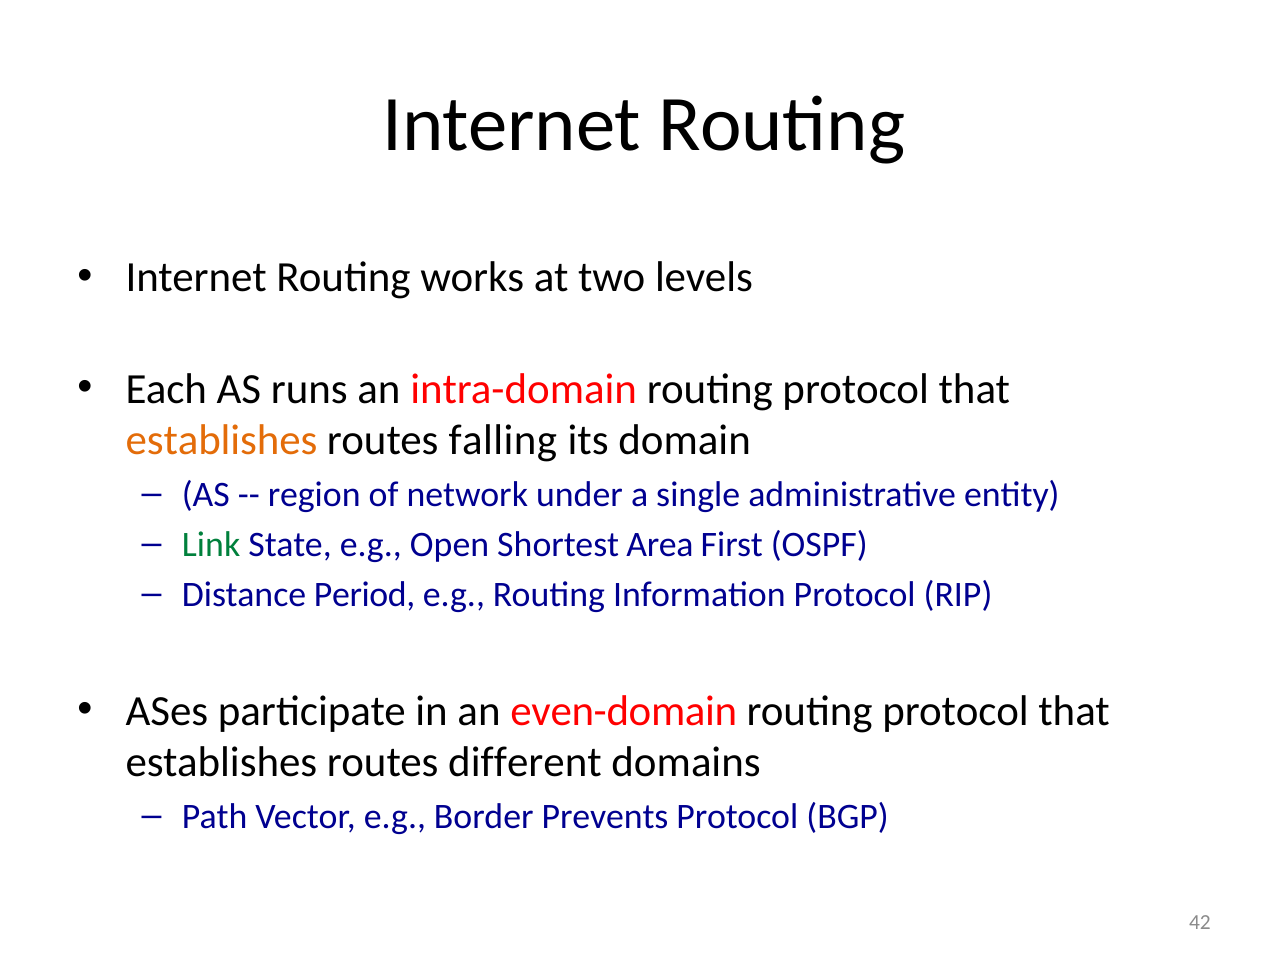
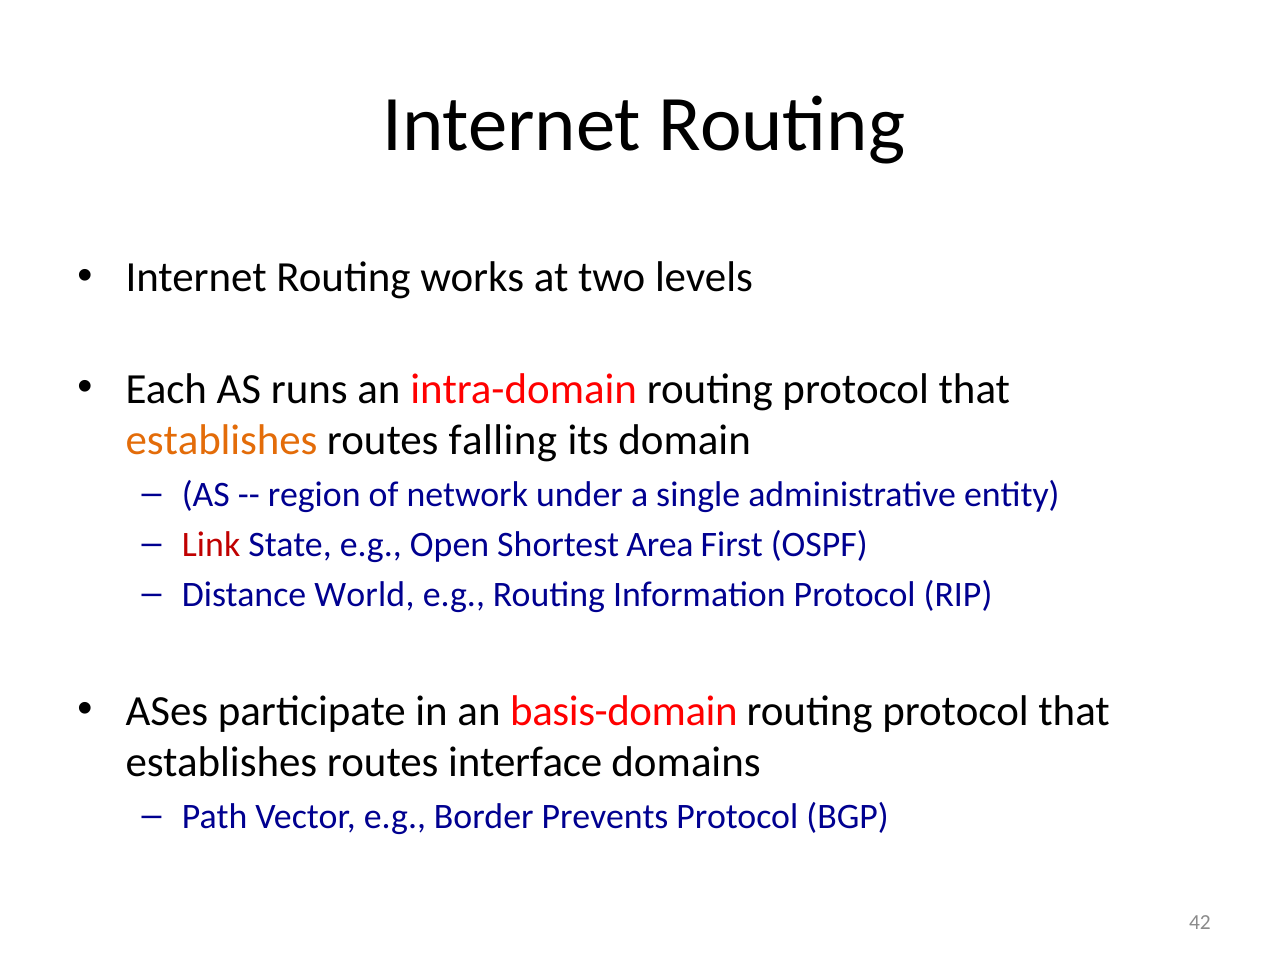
Link colour: green -> red
Period: Period -> World
even-domain: even-domain -> basis-domain
different: different -> interface
